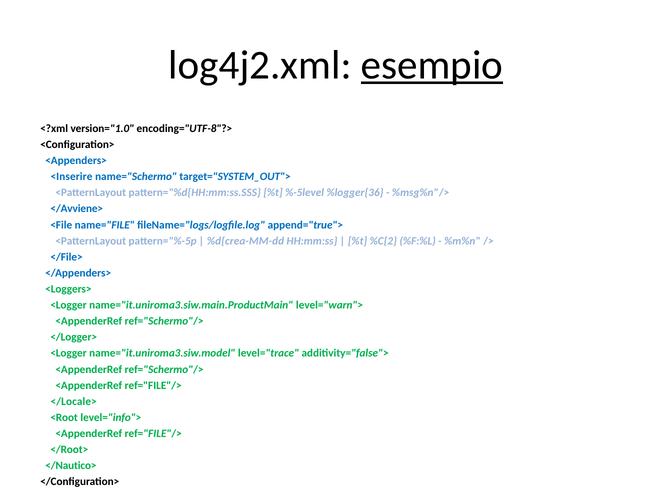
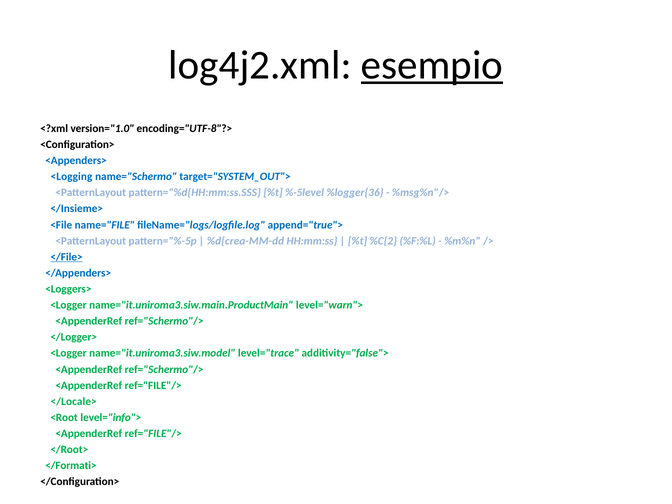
<Inserire: <Inserire -> <Logging
</Avviene>: </Avviene> -> </Insieme>
</File> underline: none -> present
</Nautico>: </Nautico> -> </Formati>
